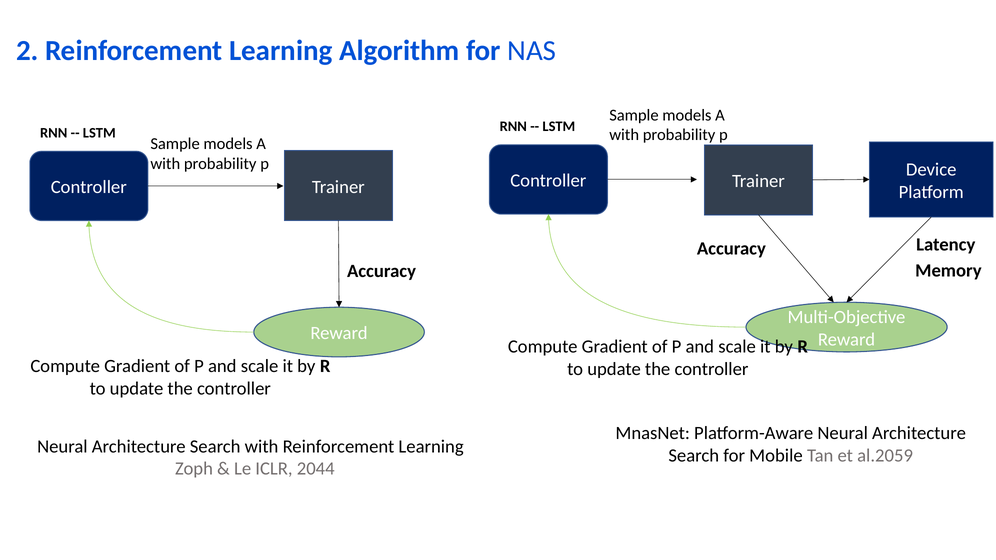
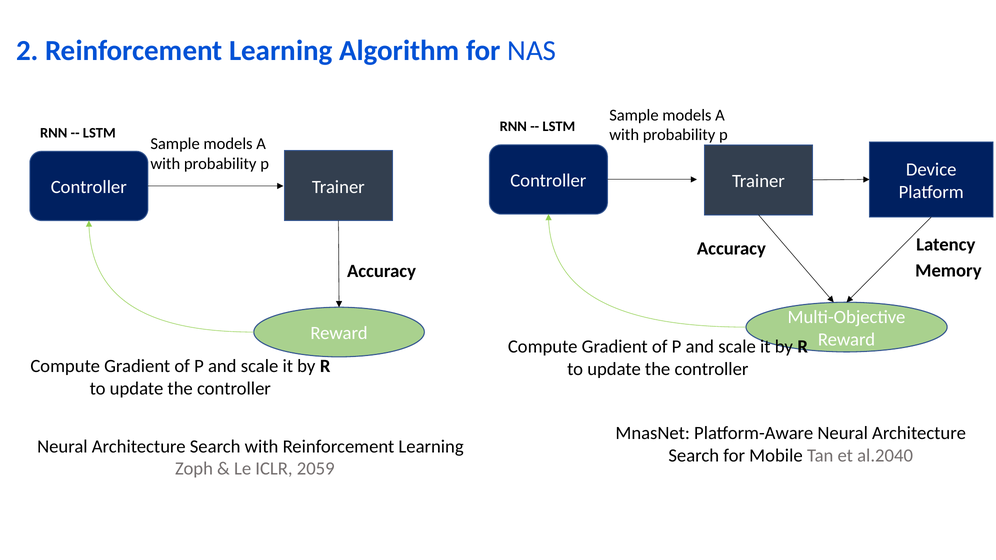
al.2059: al.2059 -> al.2040
2044: 2044 -> 2059
